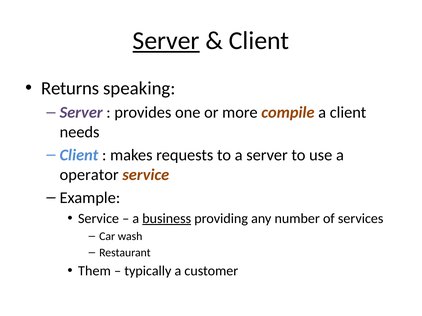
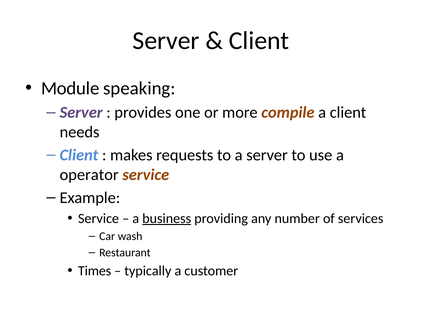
Server at (166, 41) underline: present -> none
Returns: Returns -> Module
Them: Them -> Times
